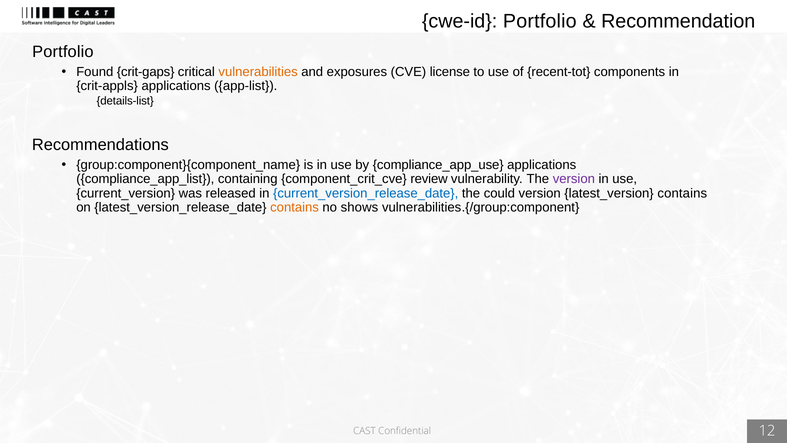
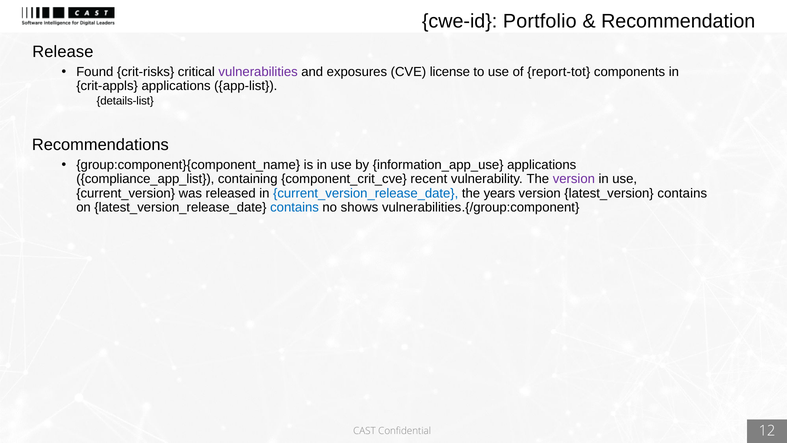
Portfolio at (63, 52): Portfolio -> Release
crit-gaps: crit-gaps -> crit-risks
vulnerabilities colour: orange -> purple
recent-tot: recent-tot -> report-tot
compliance_app_use: compliance_app_use -> information_app_use
review: review -> recent
could: could -> years
contains at (295, 207) colour: orange -> blue
